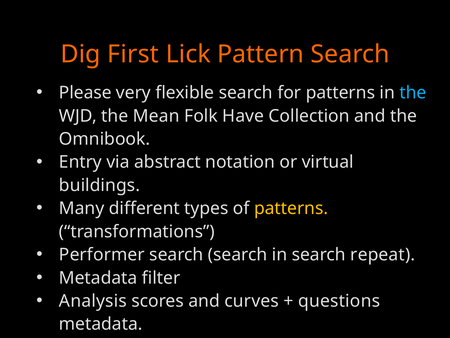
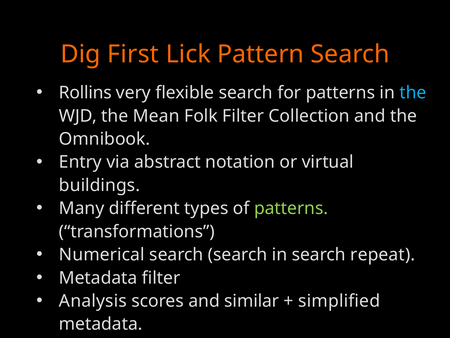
Please: Please -> Rollins
Folk Have: Have -> Filter
patterns at (291, 208) colour: yellow -> light green
Performer: Performer -> Numerical
curves: curves -> similar
questions: questions -> simplified
